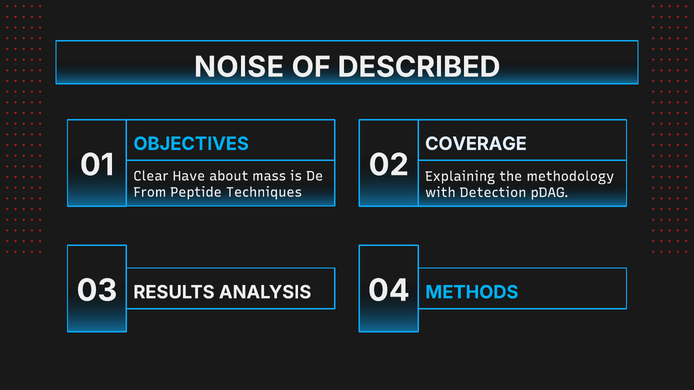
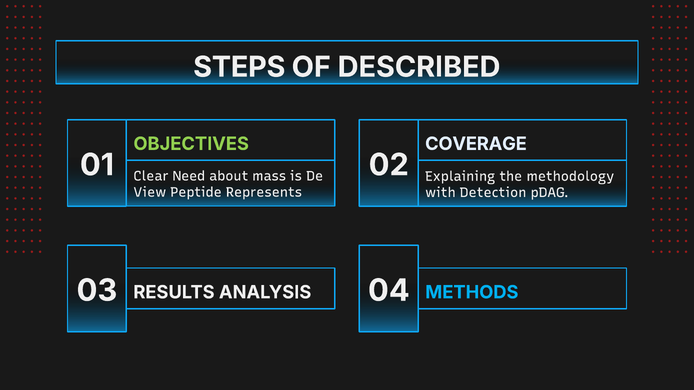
NOISE: NOISE -> STEPS
OBJECTIVES colour: light blue -> light green
Have: Have -> Need
From: From -> View
Techniques: Techniques -> Represents
